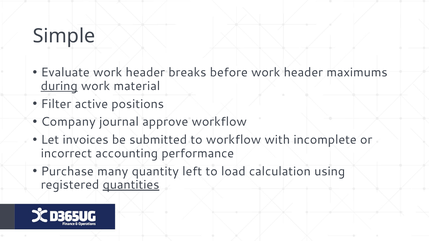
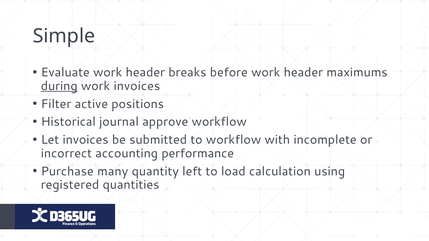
work material: material -> invoices
Company: Company -> Historical
quantities underline: present -> none
